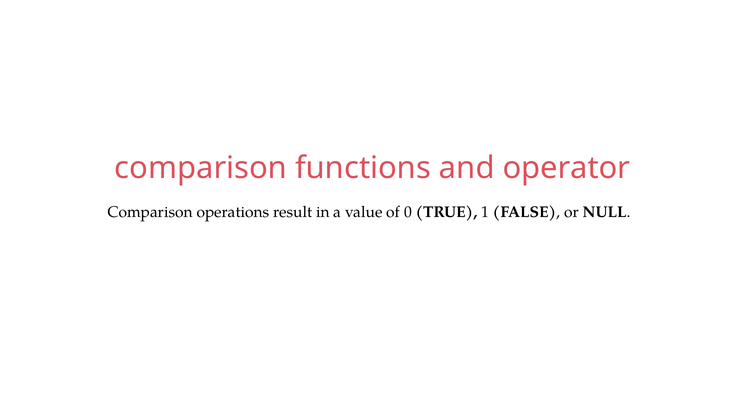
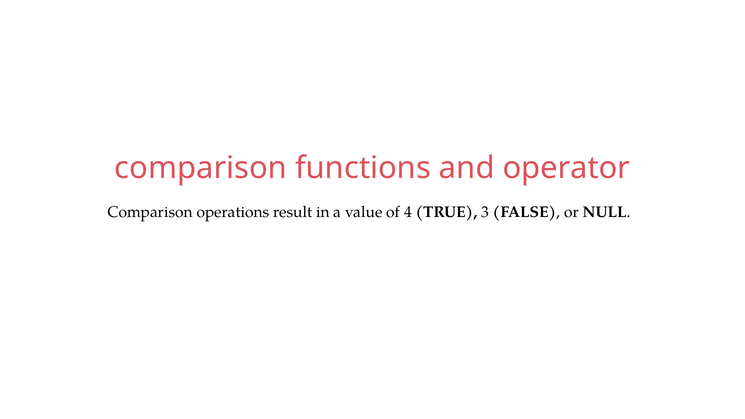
0: 0 -> 4
1: 1 -> 3
